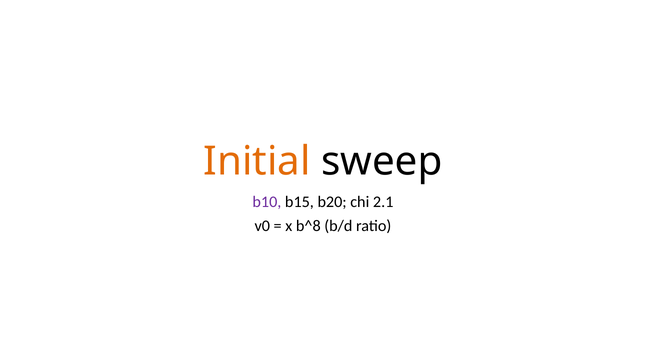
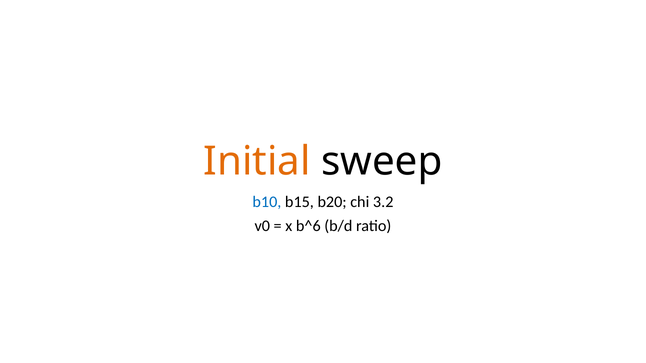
b10 colour: purple -> blue
2.1: 2.1 -> 3.2
b^8: b^8 -> b^6
